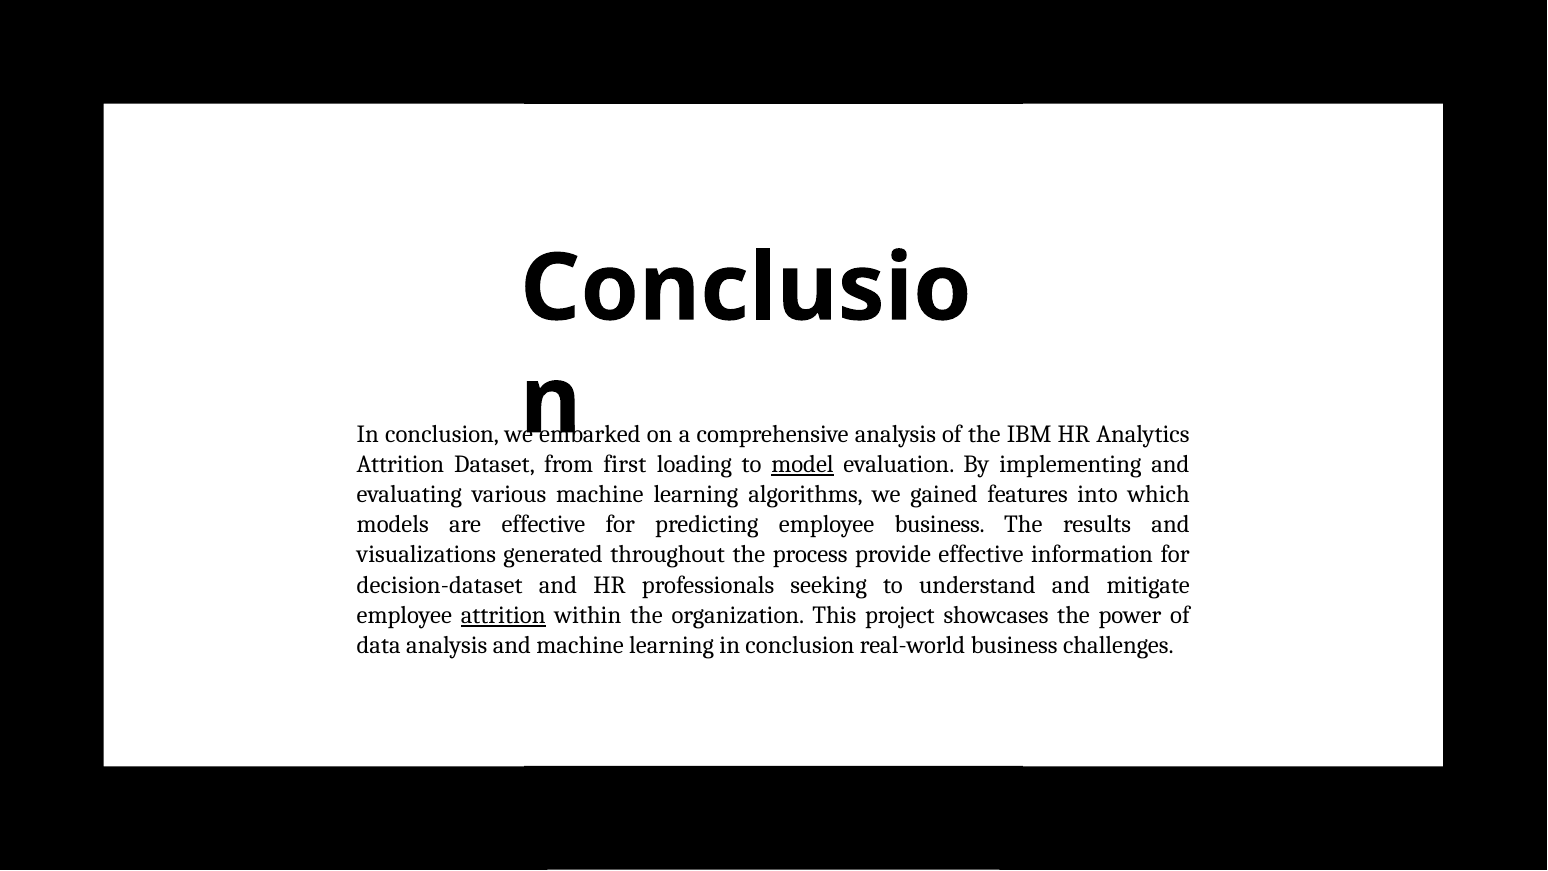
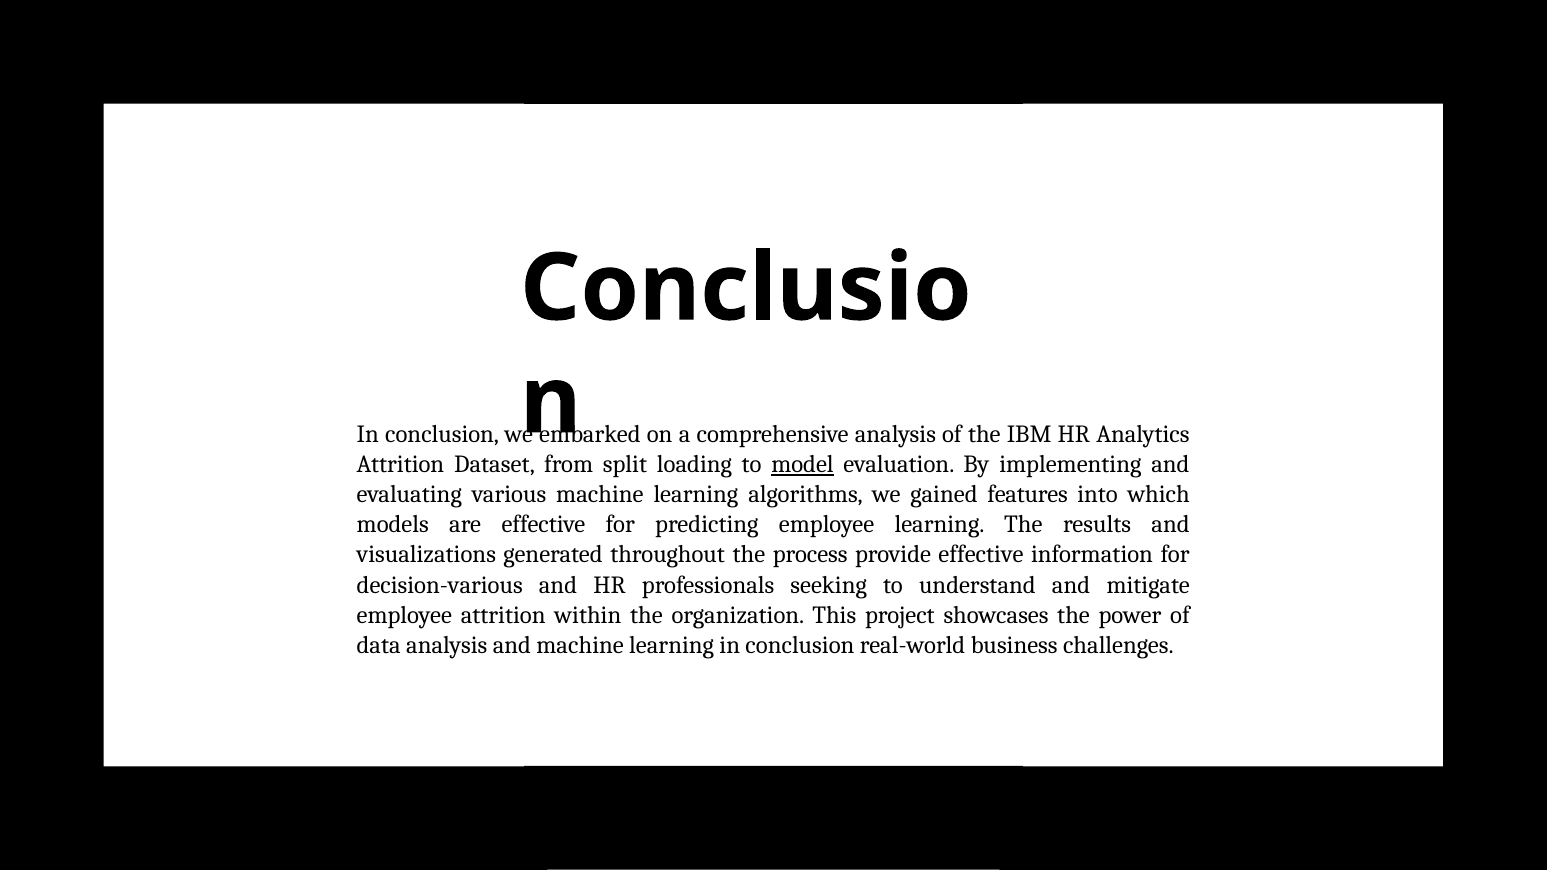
first: first -> split
employee business: business -> learning
decision-dataset: decision-dataset -> decision-various
attrition at (503, 615) underline: present -> none
